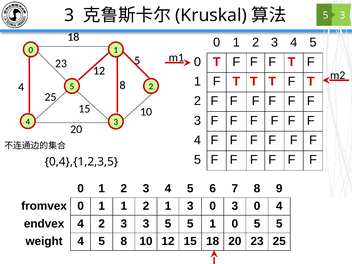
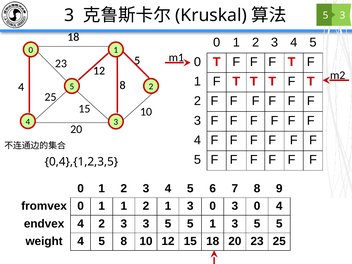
5 1 0: 0 -> 3
